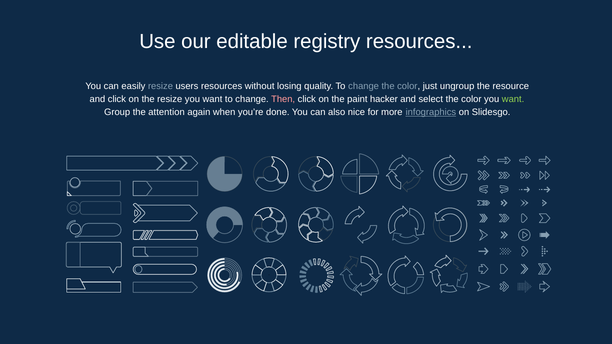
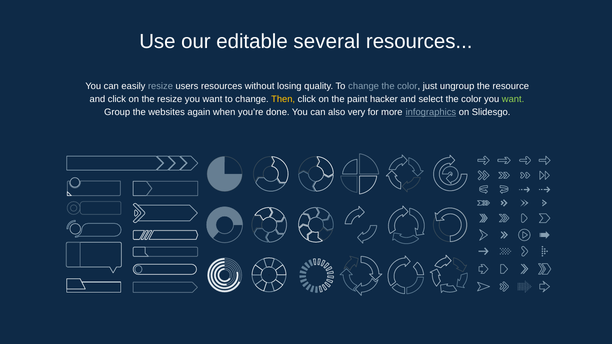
registry: registry -> several
Then colour: pink -> yellow
attention: attention -> websites
nice: nice -> very
